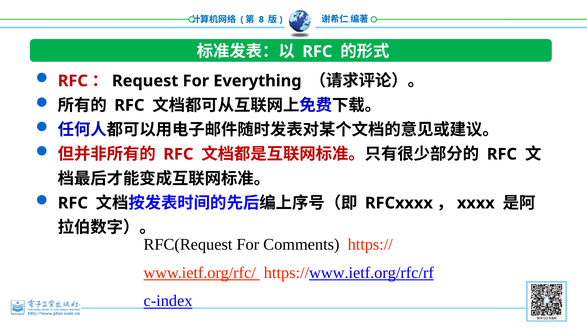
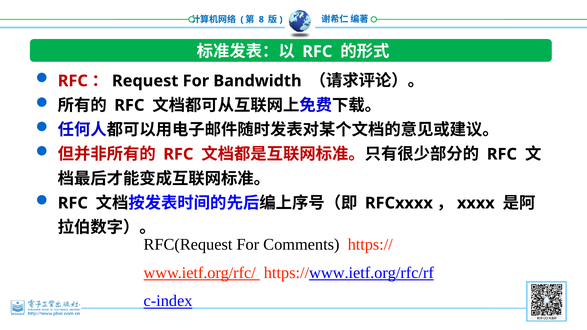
Everything: Everything -> Bandwidth
